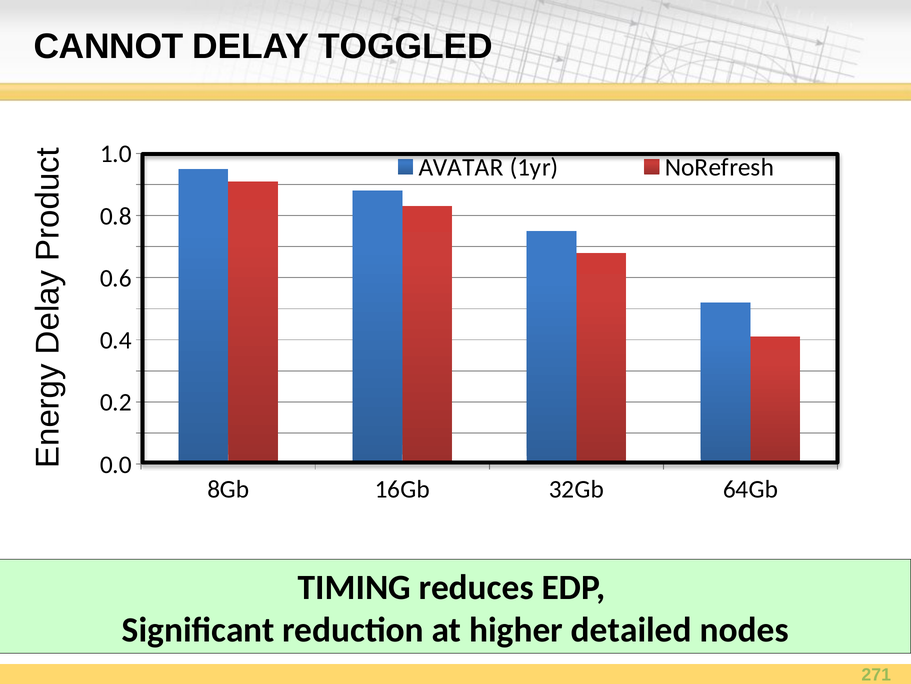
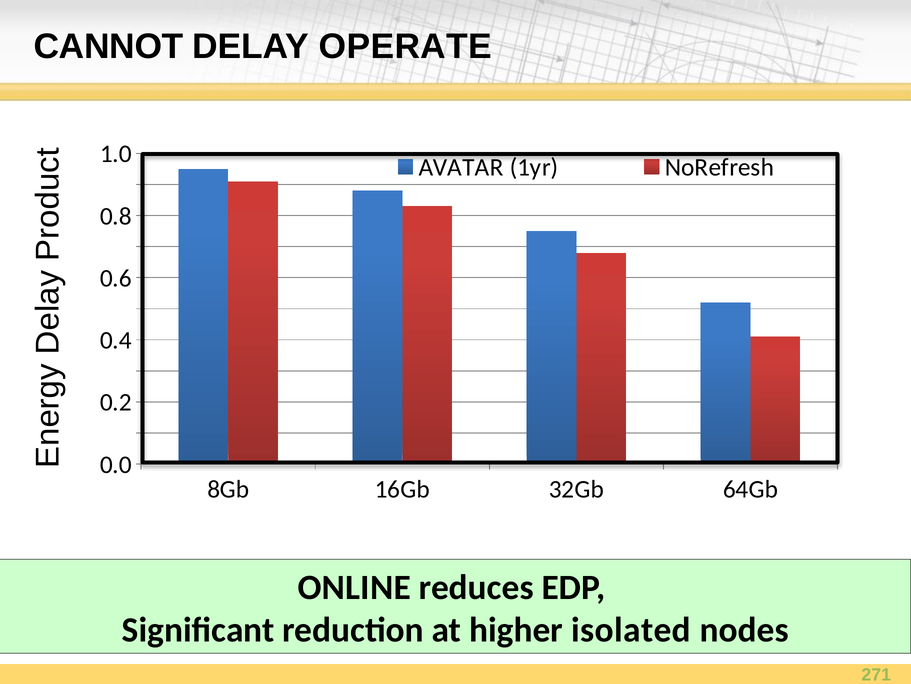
TOGGLED: TOGGLED -> OPERATE
TIMING: TIMING -> ONLINE
detailed: detailed -> isolated
